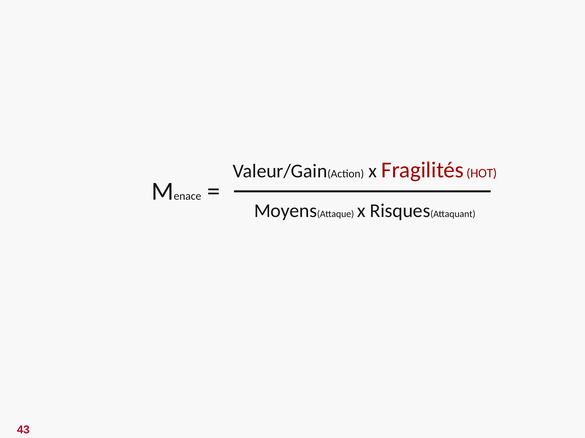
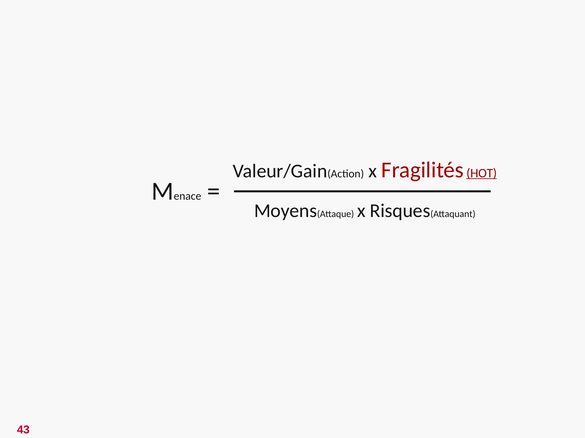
HOT underline: none -> present
